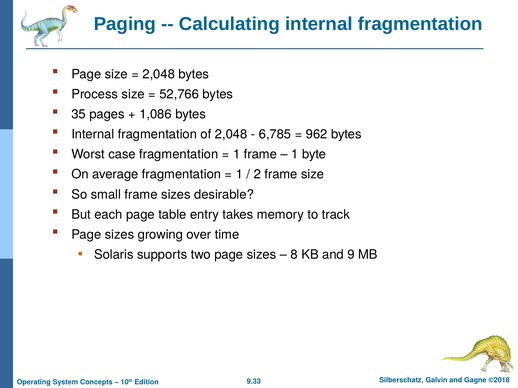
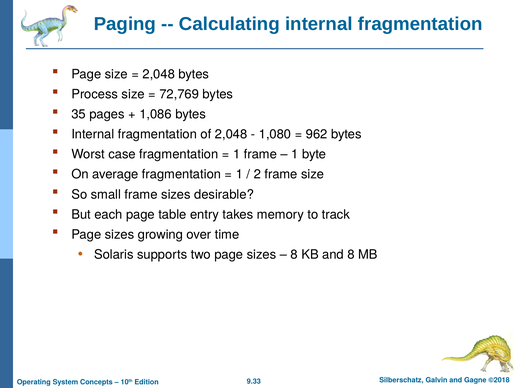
52,766: 52,766 -> 72,769
6,785: 6,785 -> 1,080
and 9: 9 -> 8
